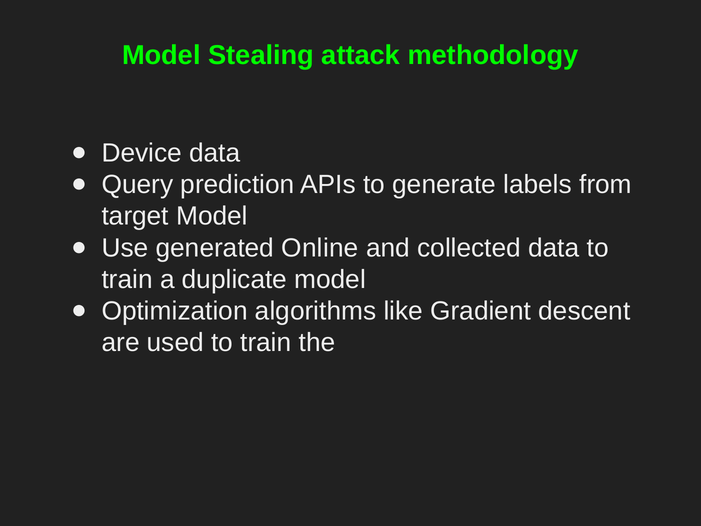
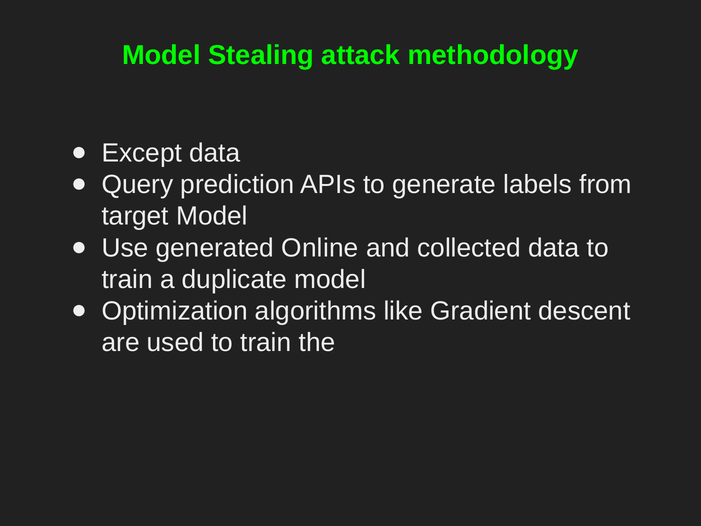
Device: Device -> Except
